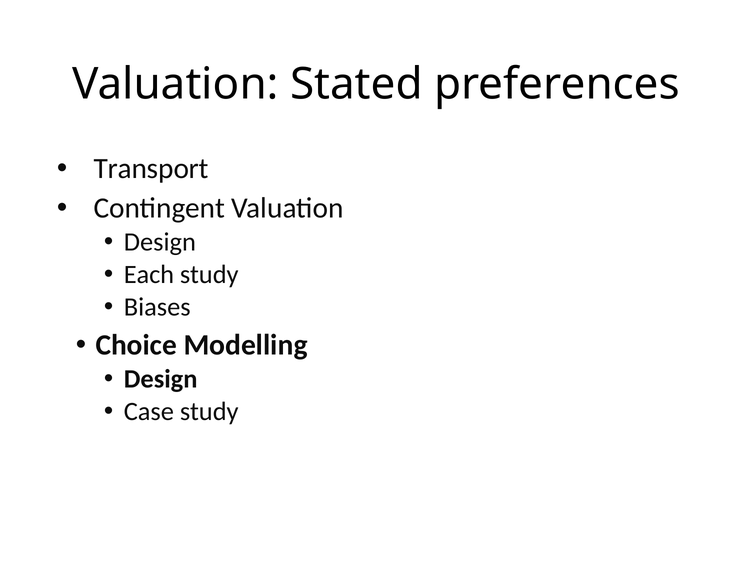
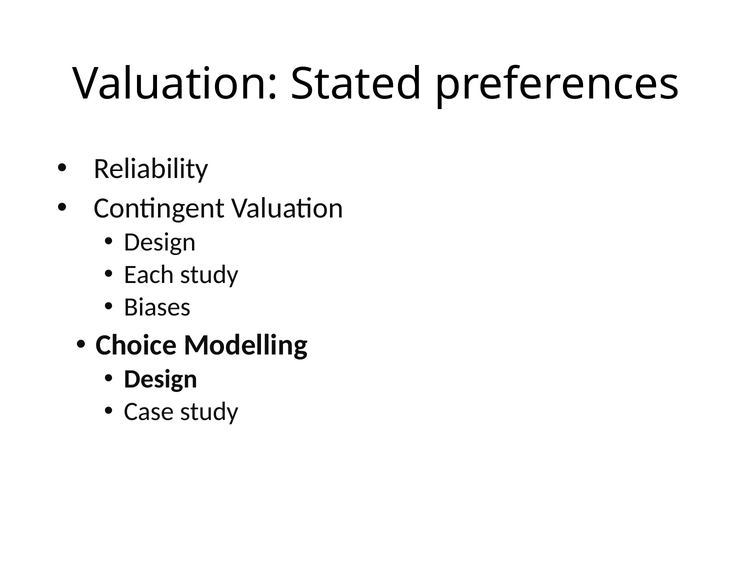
Transport: Transport -> Reliability
